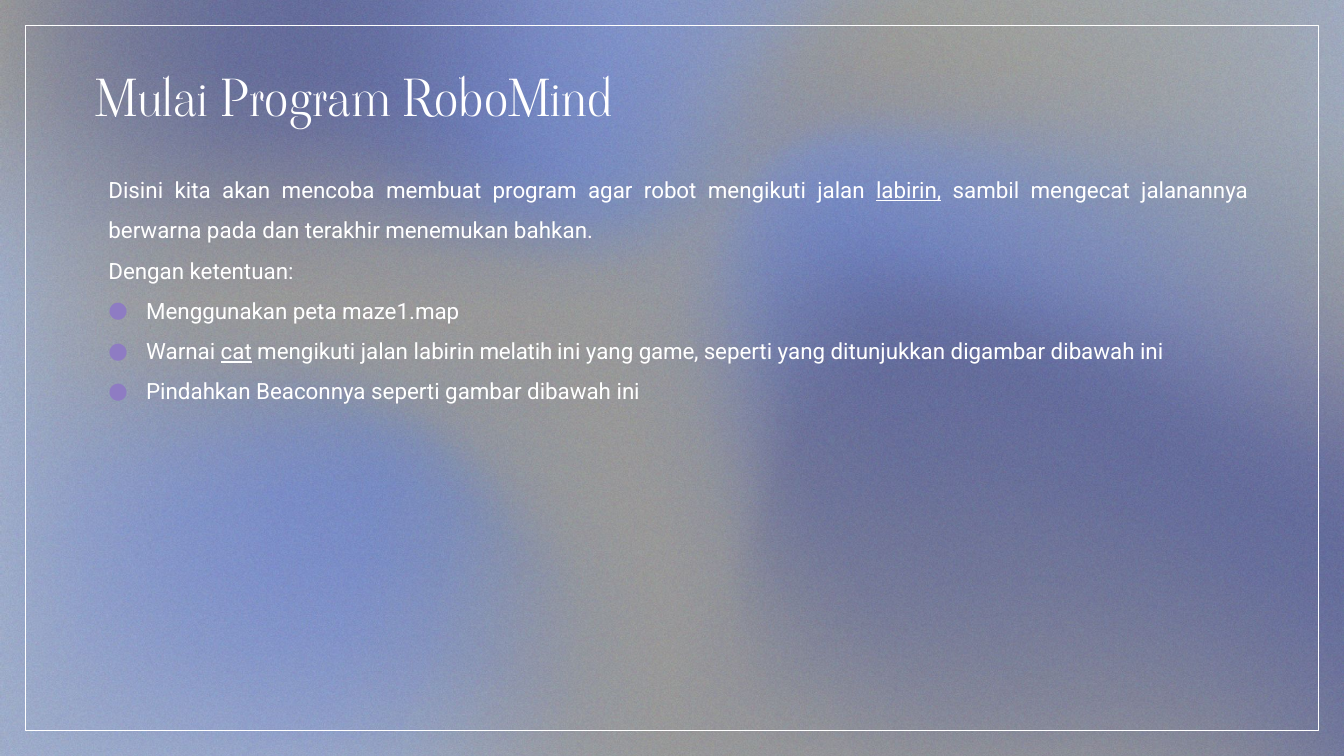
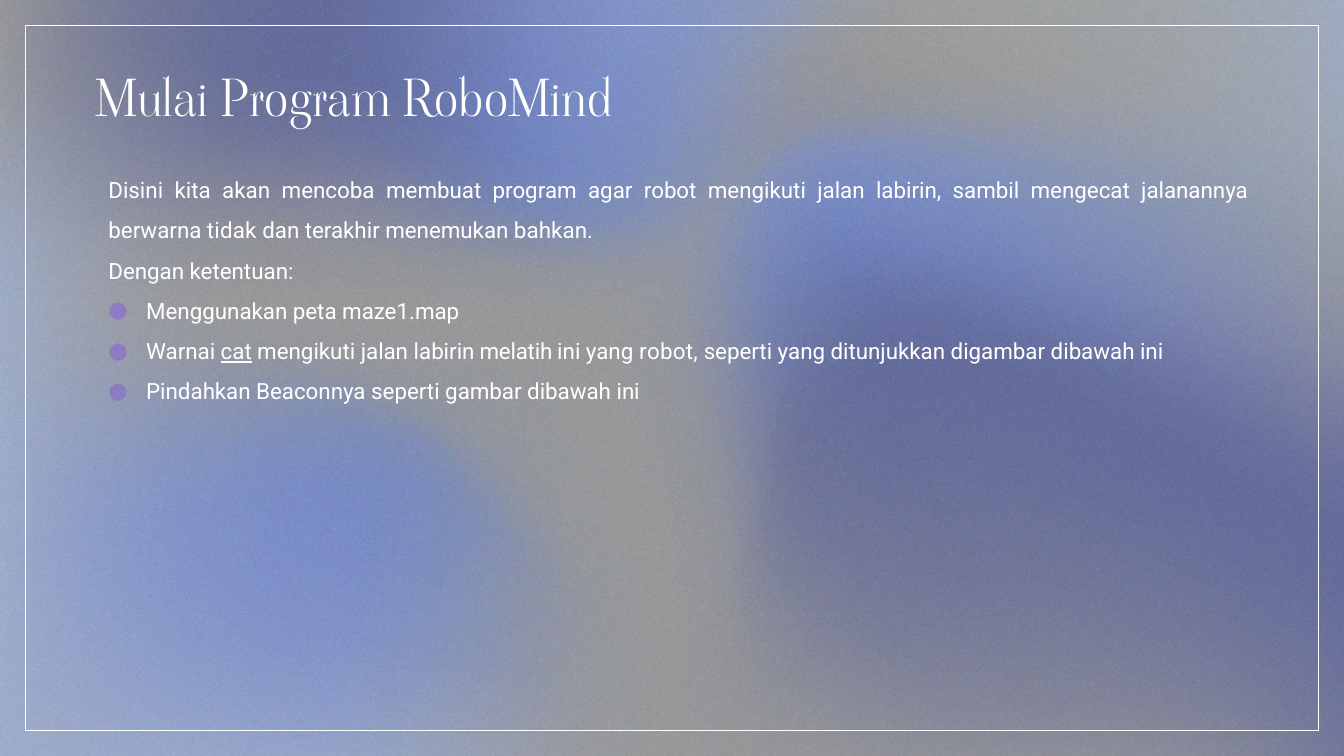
labirin at (909, 191) underline: present -> none
pada: pada -> tidak
yang game: game -> robot
